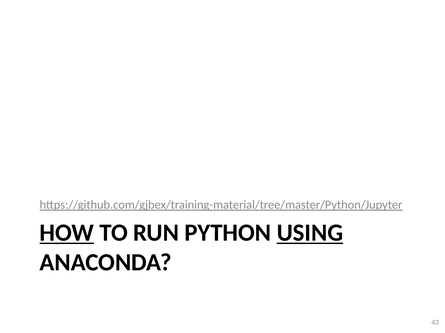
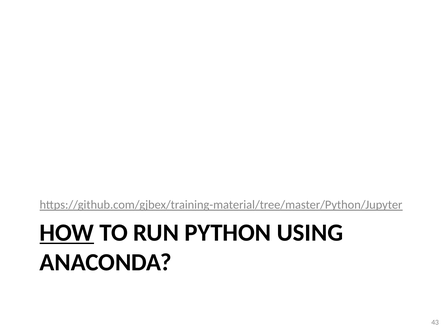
USING underline: present -> none
